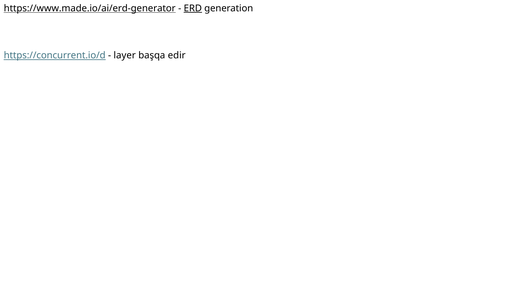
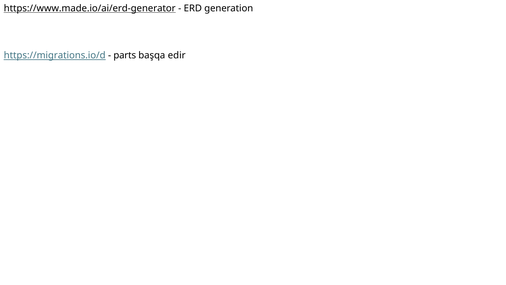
ERD underline: present -> none
https://concurrent.io/d: https://concurrent.io/d -> https://migrations.io/d
layer: layer -> parts
